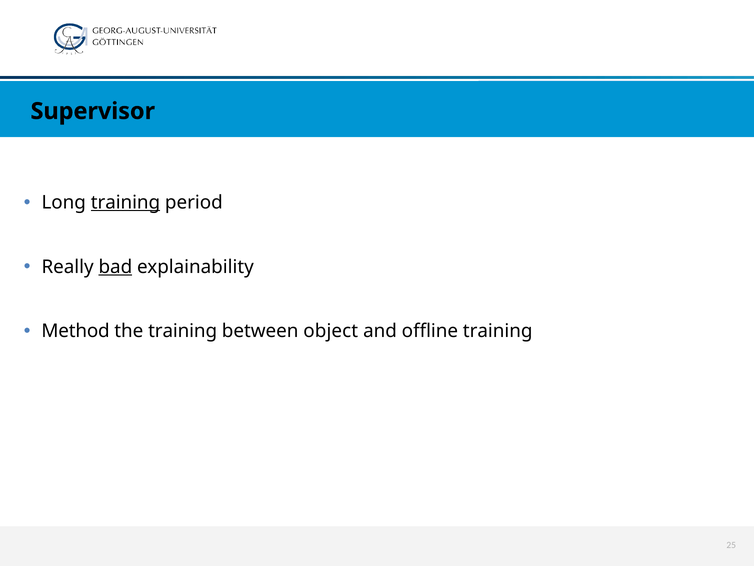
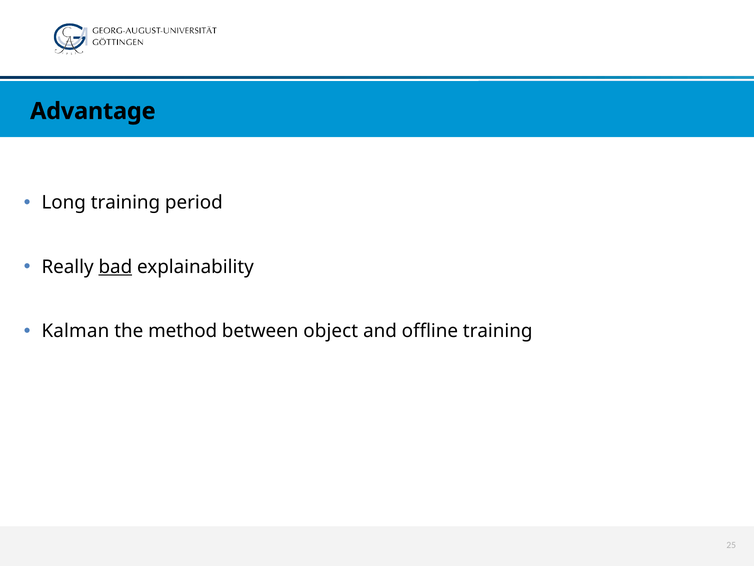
Supervisor: Supervisor -> Advantage
training at (125, 202) underline: present -> none
Method: Method -> Kalman
the training: training -> method
